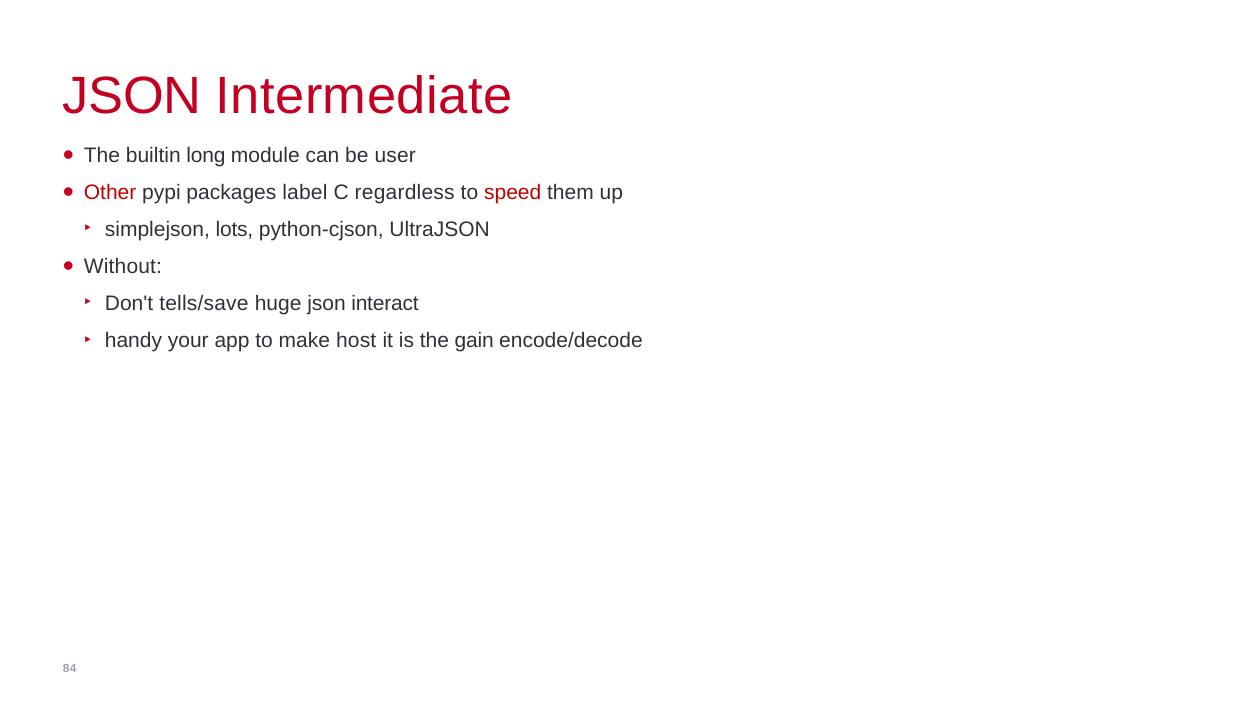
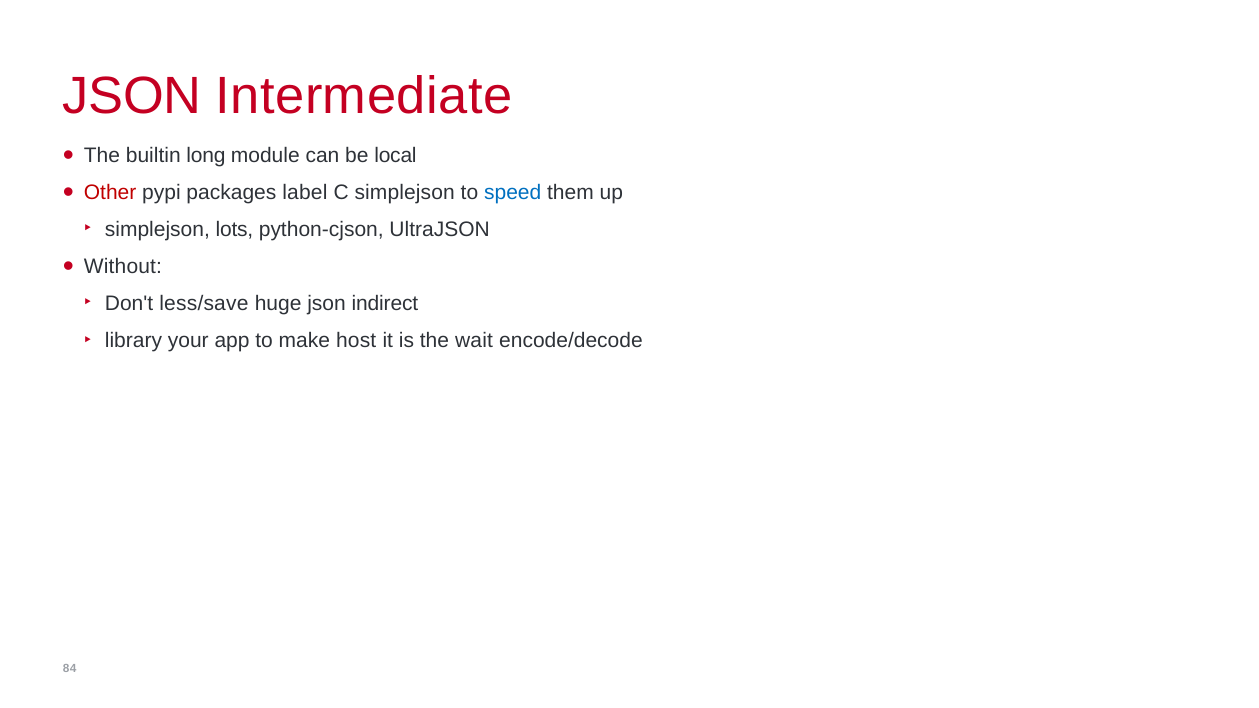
user: user -> local
C regardless: regardless -> simplejson
speed colour: red -> blue
tells/save: tells/save -> less/save
interact: interact -> indirect
handy: handy -> library
gain: gain -> wait
